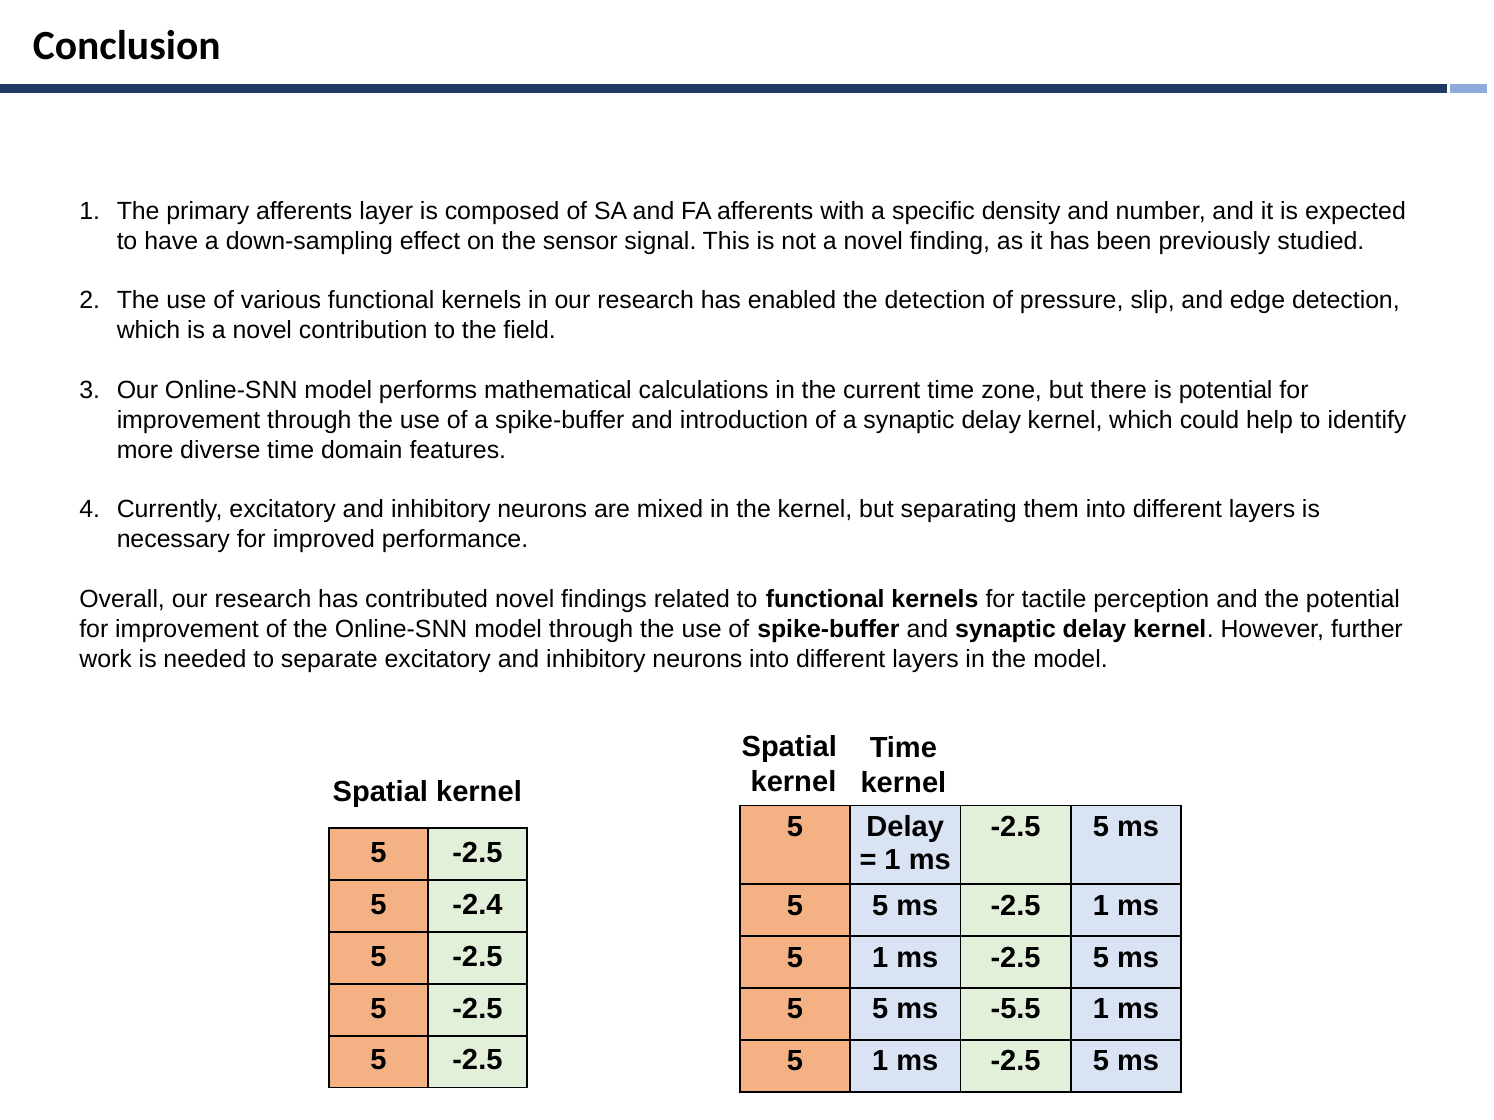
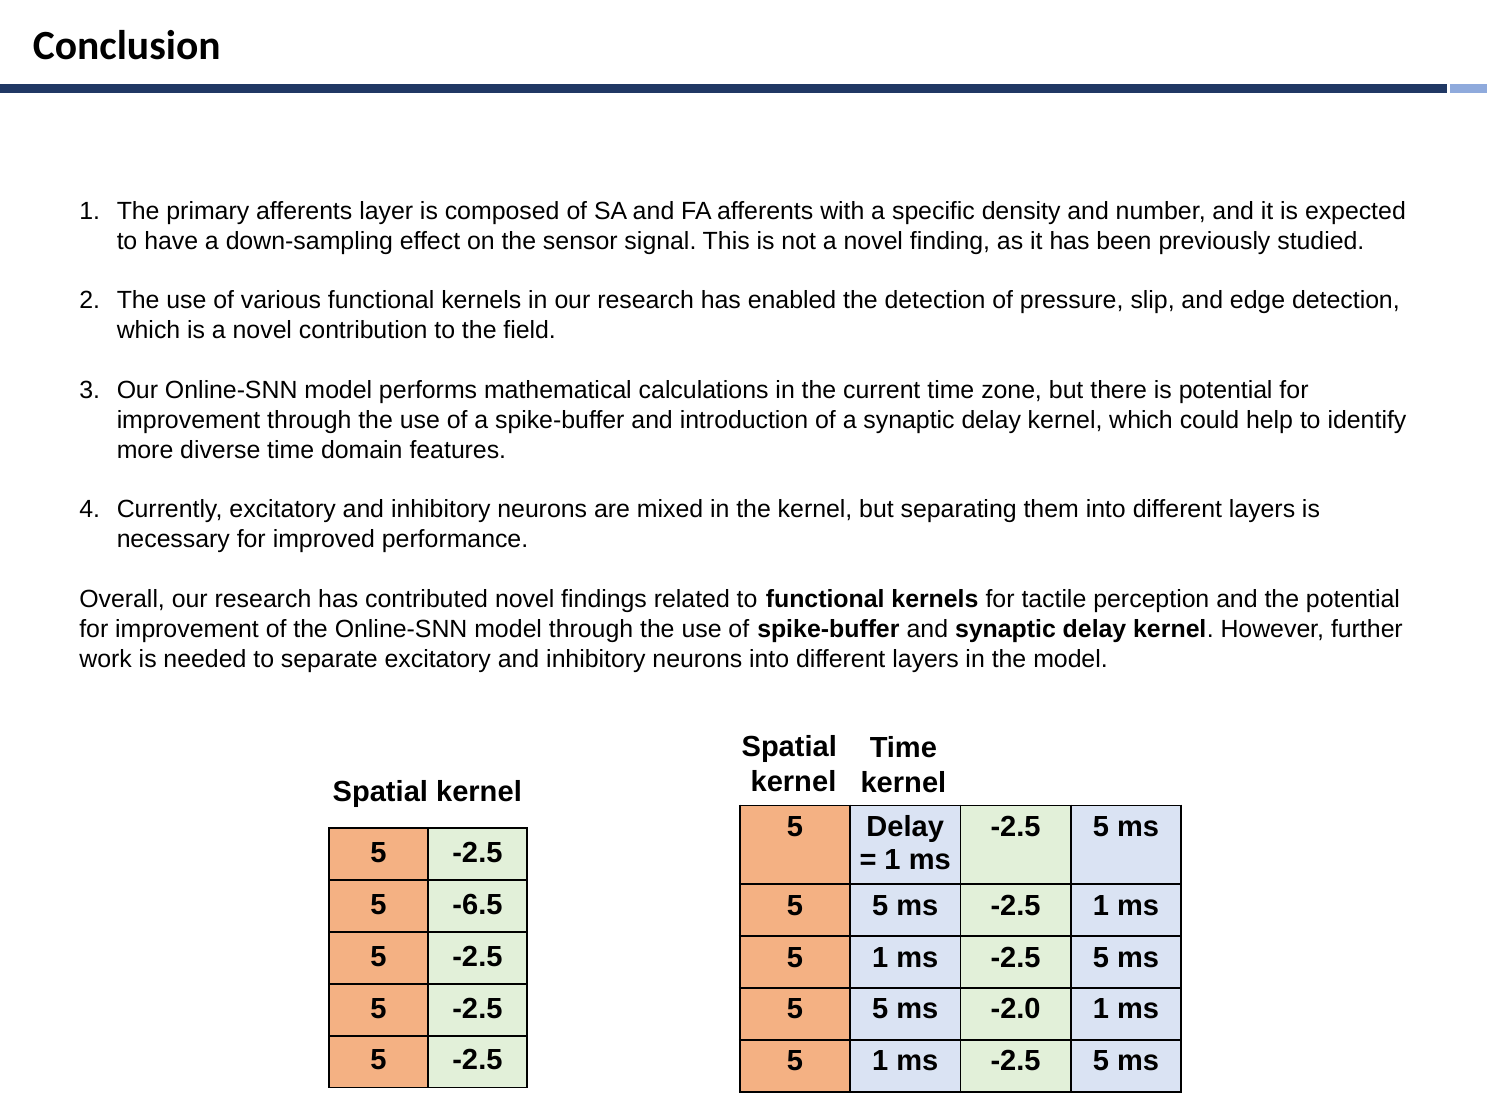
-2.4: -2.4 -> -6.5
-5.5: -5.5 -> -2.0
